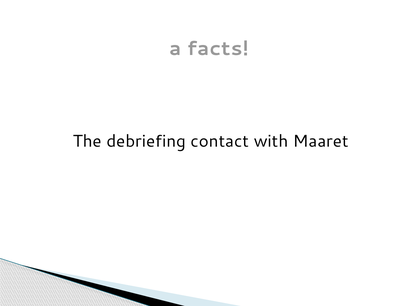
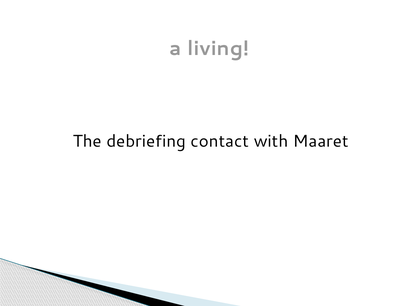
facts: facts -> living
